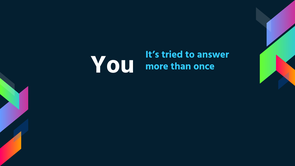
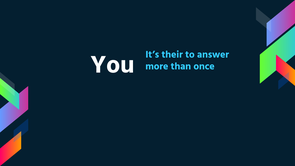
tried: tried -> their
